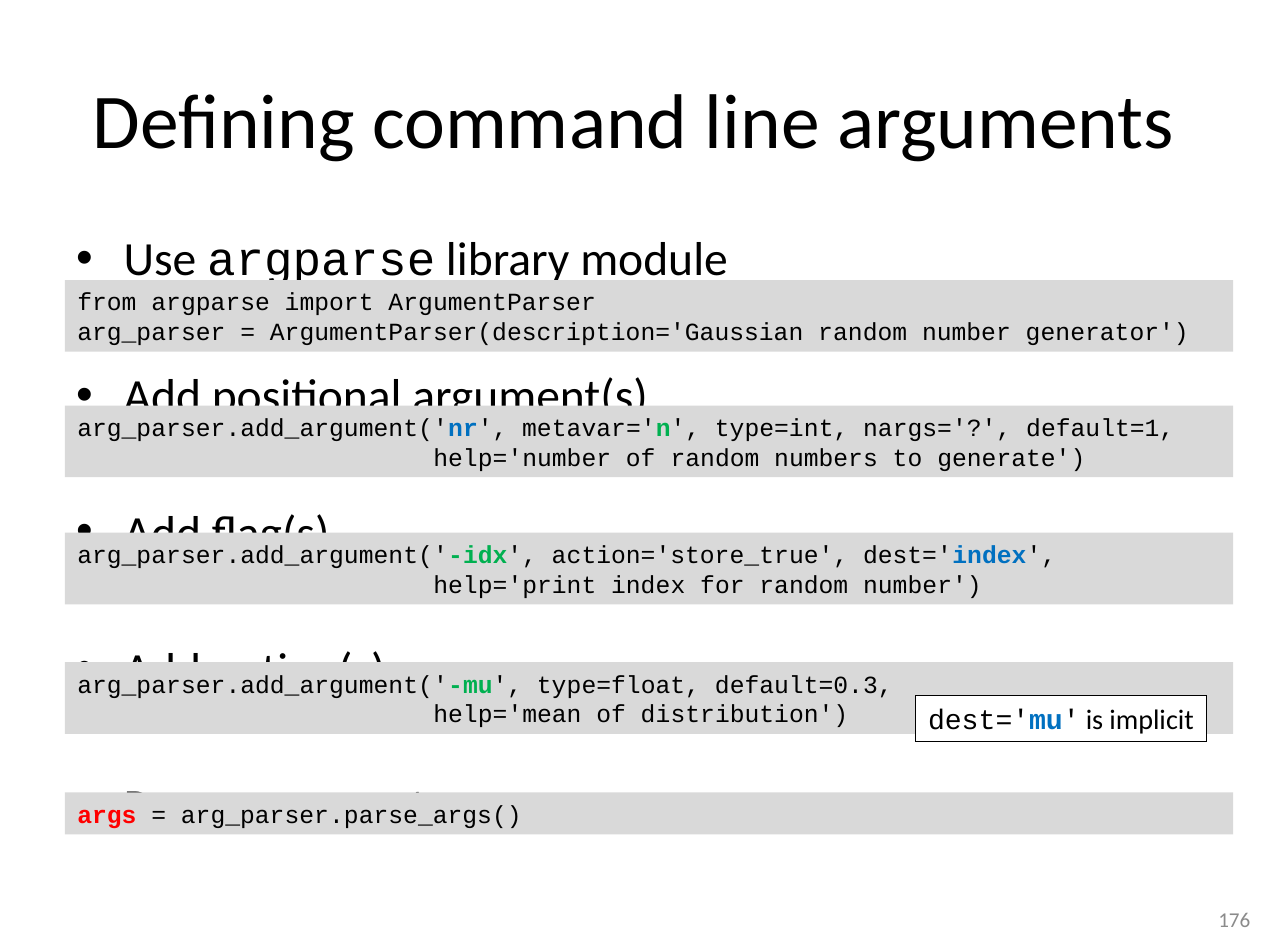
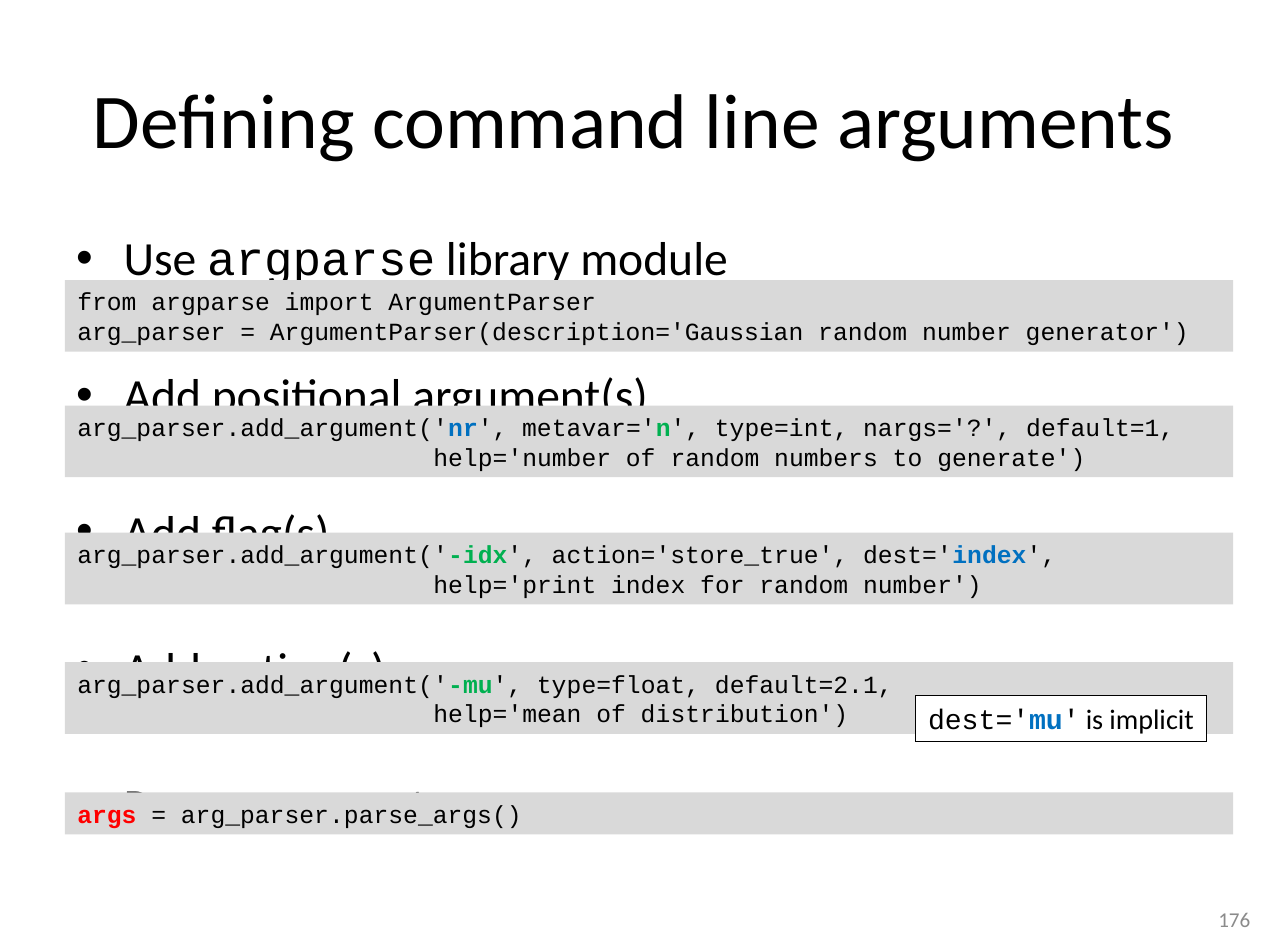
default=0.3: default=0.3 -> default=2.1
